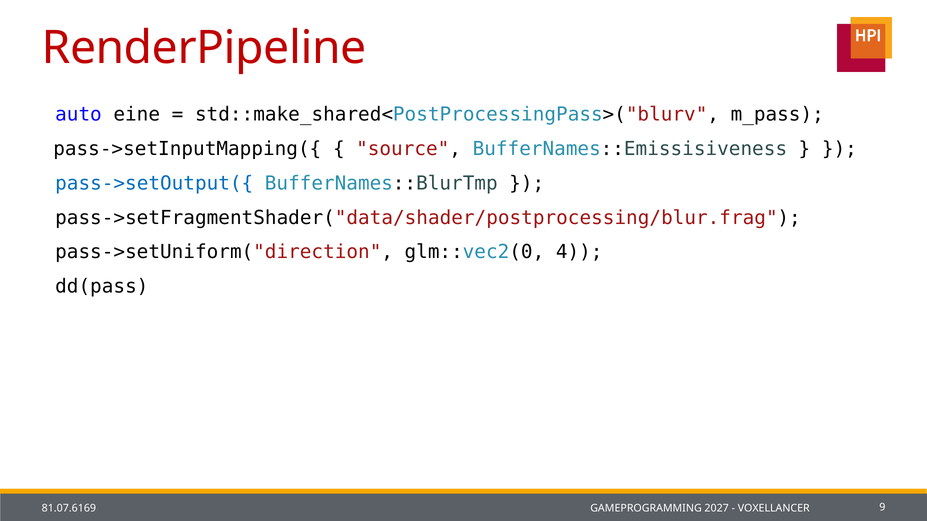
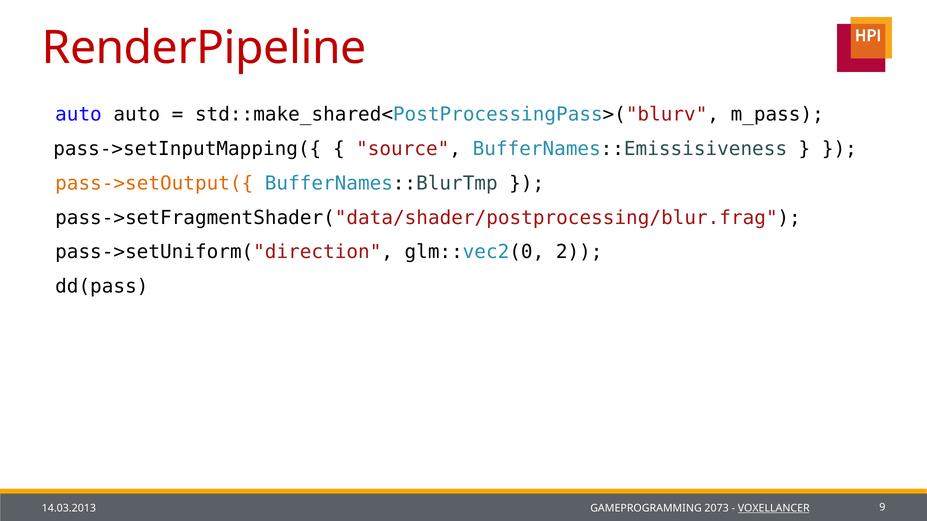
auto eine: eine -> auto
pass->setOutput({ colour: blue -> orange
4: 4 -> 2
81.07.6169: 81.07.6169 -> 14.03.2013
2027: 2027 -> 2073
VOXELLANCER underline: none -> present
